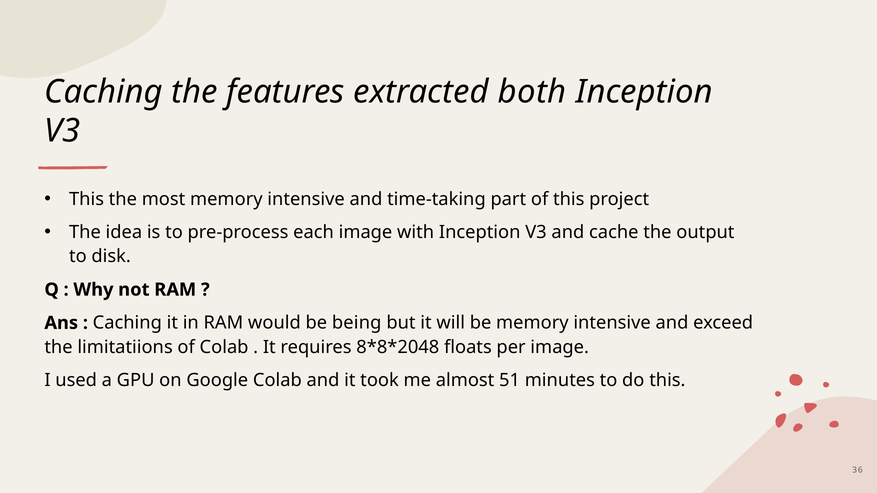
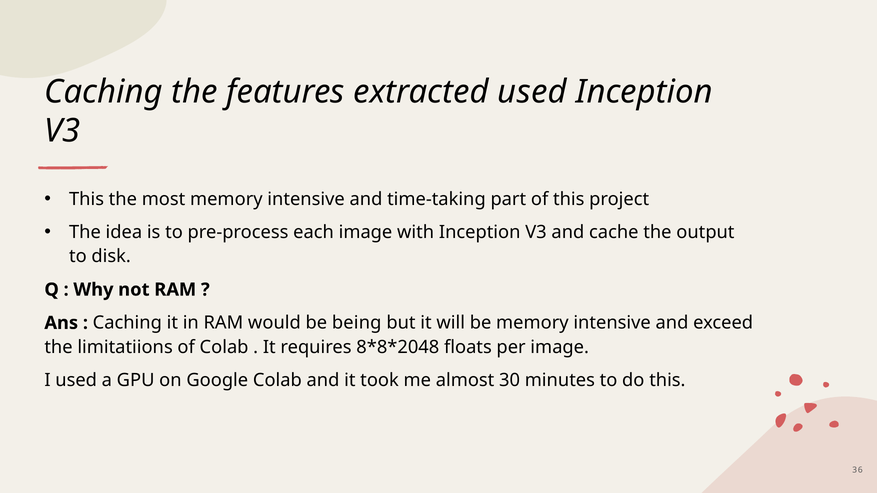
extracted both: both -> used
51: 51 -> 30
